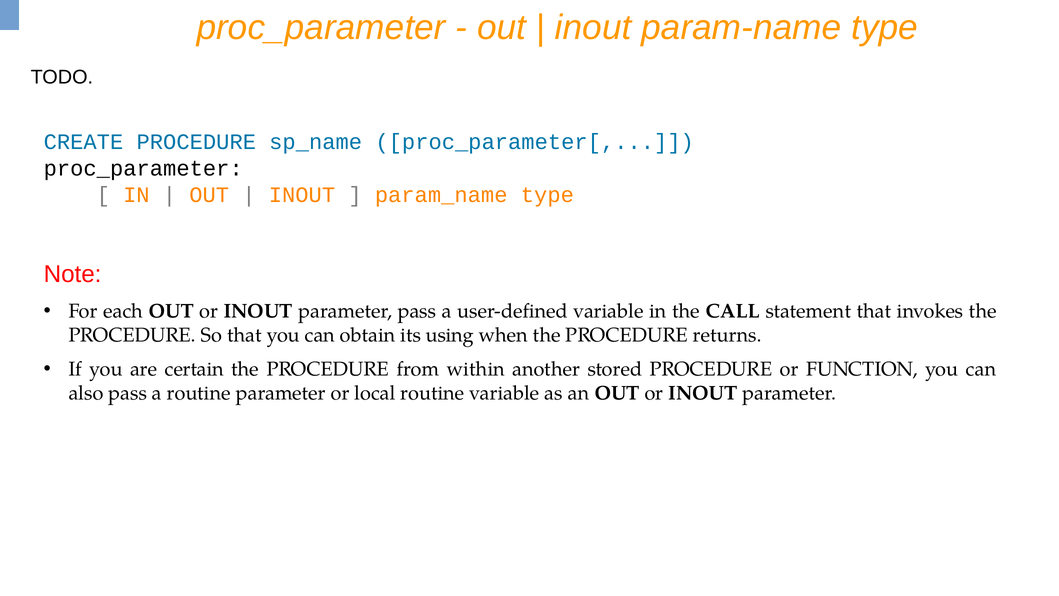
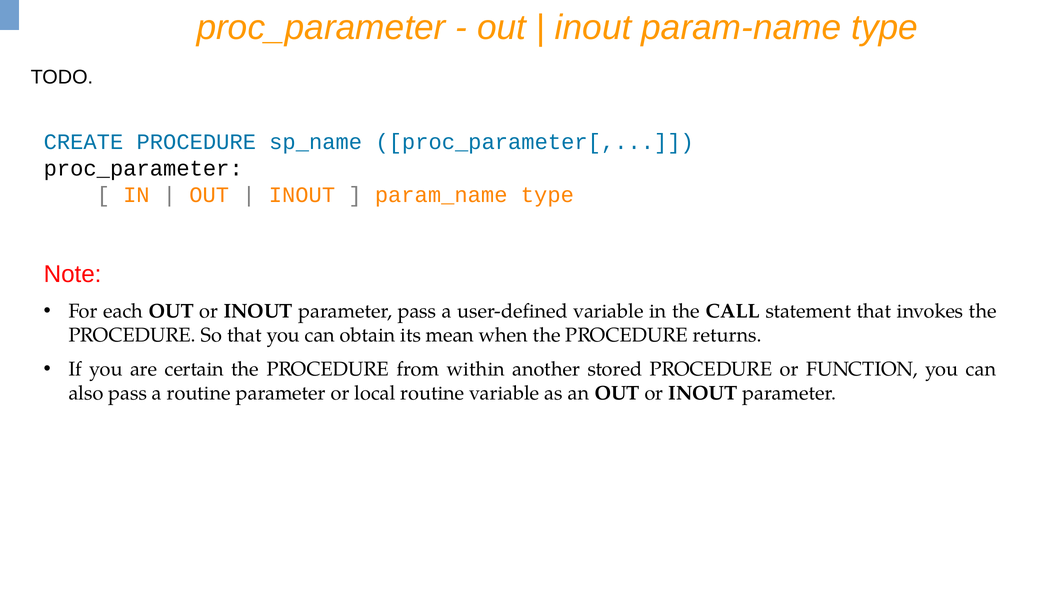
using: using -> mean
